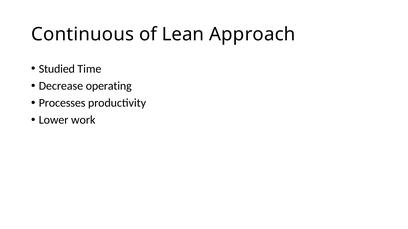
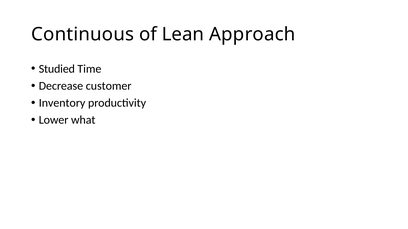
operating: operating -> customer
Processes: Processes -> Inventory
work: work -> what
